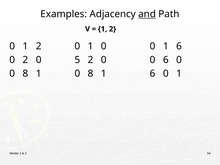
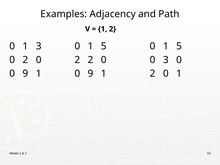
and underline: present -> none
0 1 2: 2 -> 3
0 at (104, 46): 0 -> 5
6 at (179, 46): 6 -> 5
2 0 5: 5 -> 2
0 6: 6 -> 3
8 at (25, 74): 8 -> 9
1 0 8: 8 -> 9
6 at (153, 74): 6 -> 2
